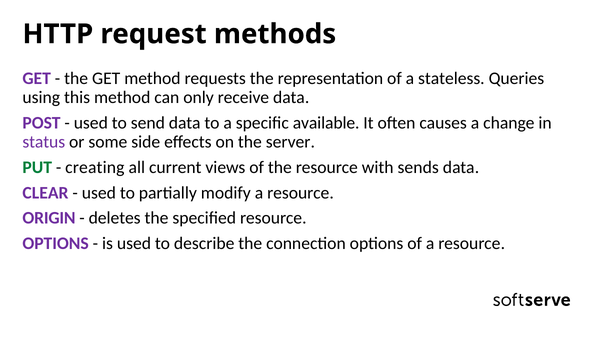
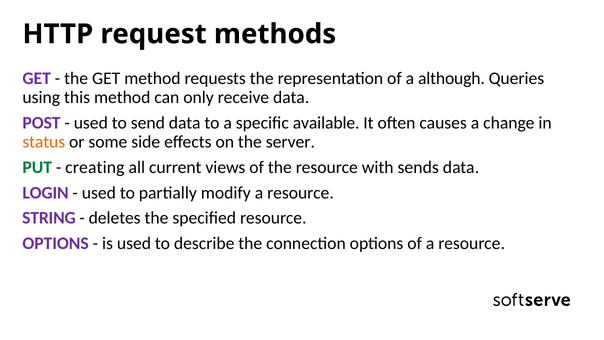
stateless: stateless -> although
status colour: purple -> orange
CLEAR: CLEAR -> LOGIN
ORIGIN: ORIGIN -> STRING
